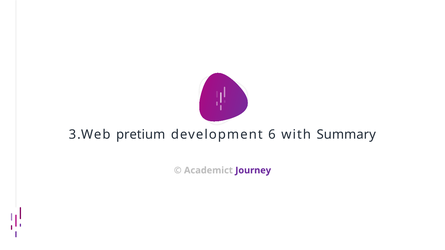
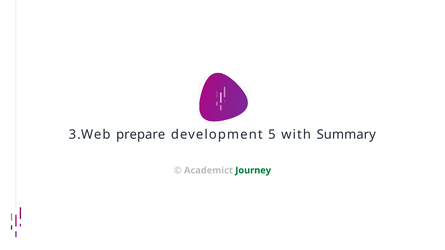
pretium: pretium -> prepare
6: 6 -> 5
Journey colour: purple -> green
